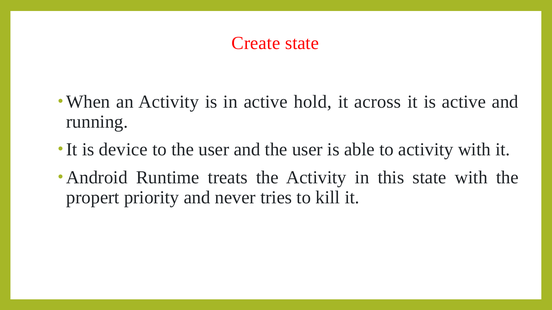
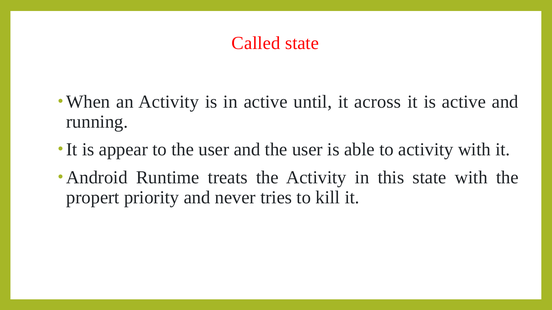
Create: Create -> Called
hold: hold -> until
device: device -> appear
